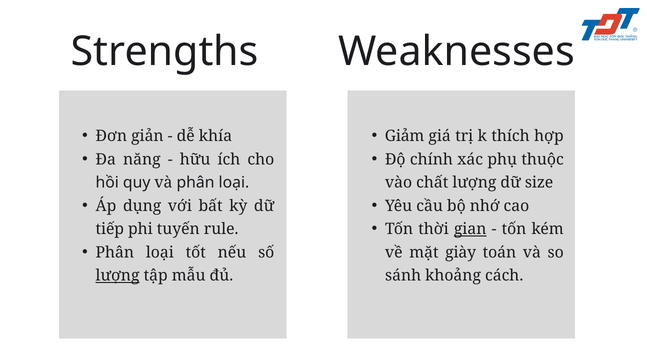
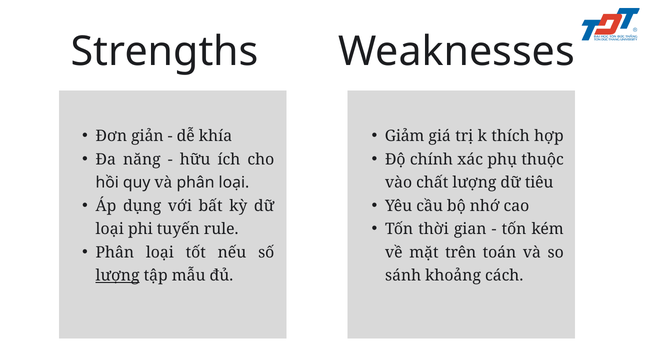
size: size -> tiêu
gian underline: present -> none
tiếp at (110, 229): tiếp -> loại
giày: giày -> trên
